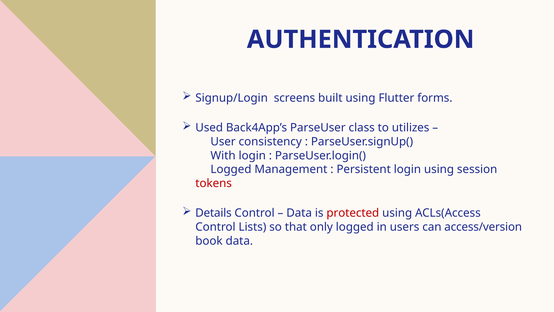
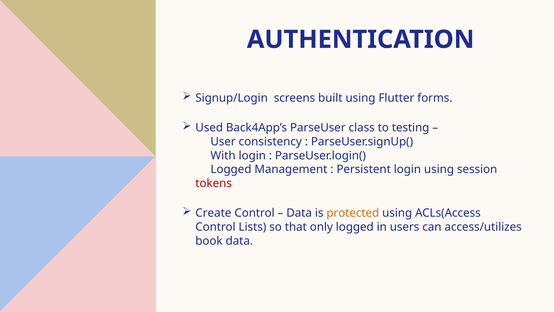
utilizes: utilizes -> testing
Details: Details -> Create
protected colour: red -> orange
access/version: access/version -> access/utilizes
